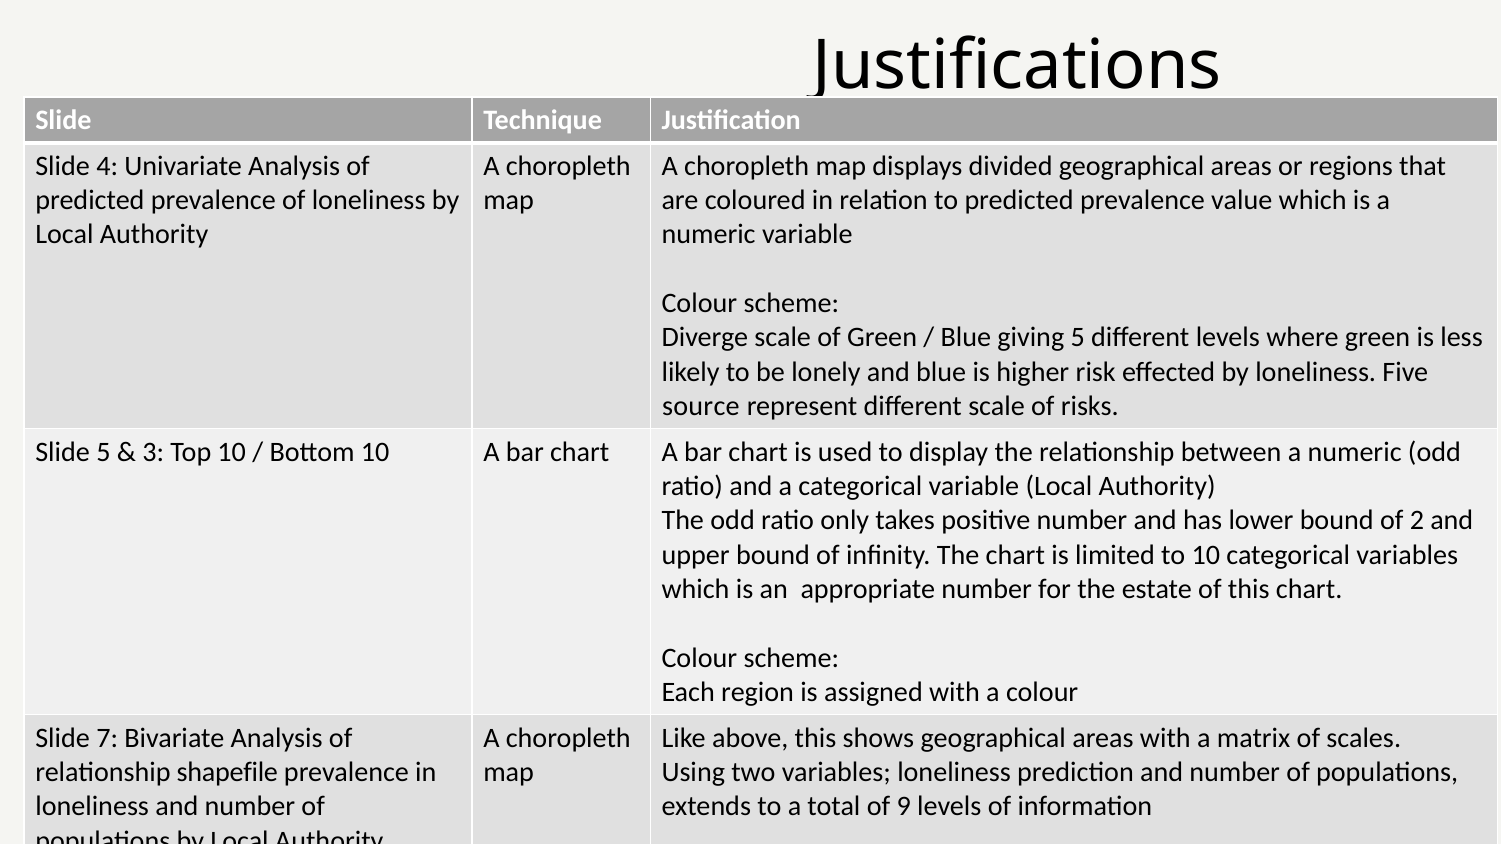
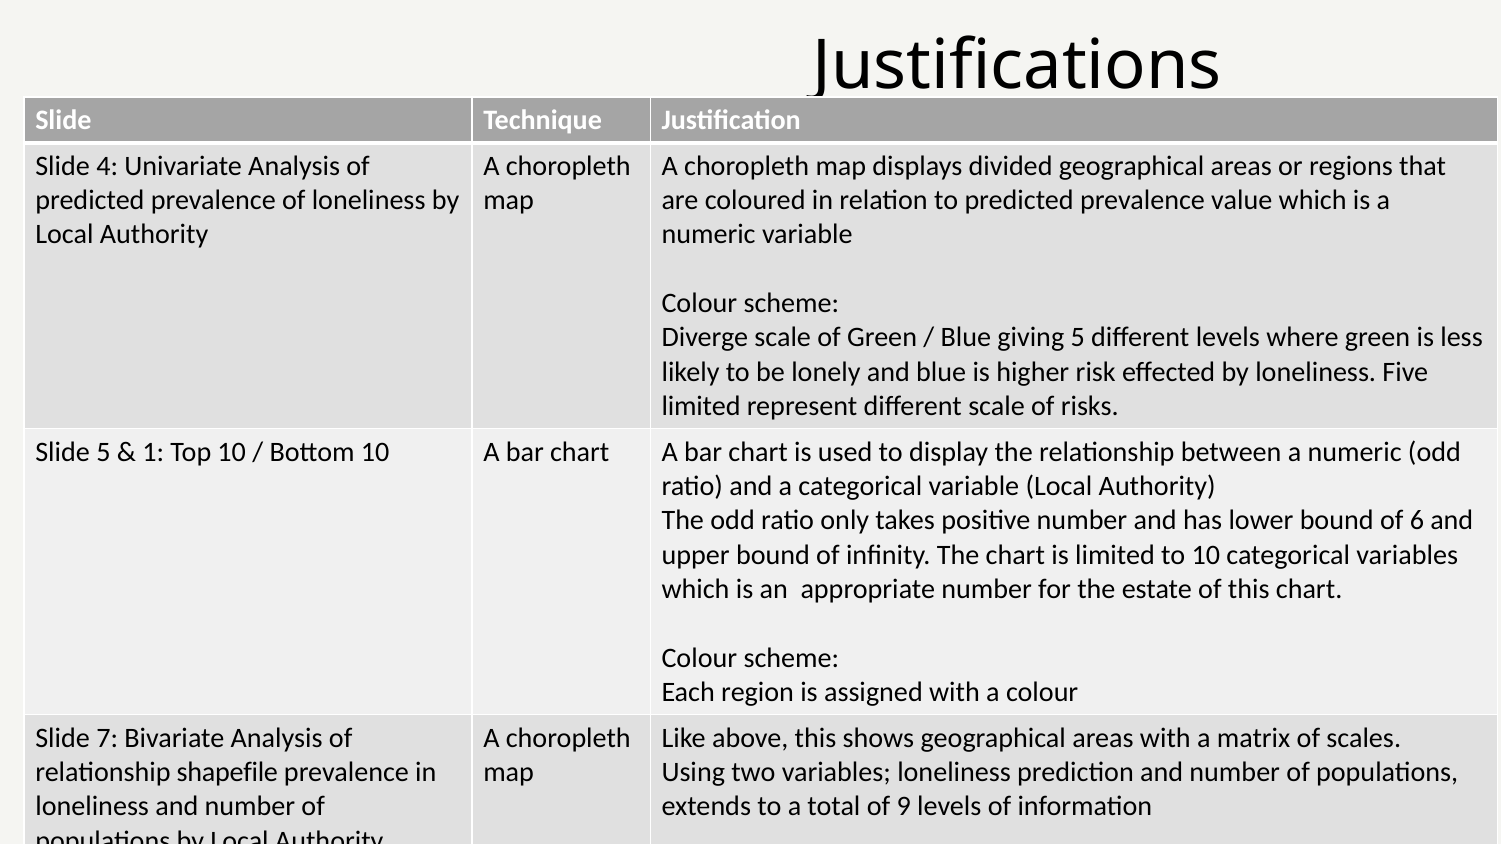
source at (701, 406): source -> limited
3: 3 -> 1
2: 2 -> 6
